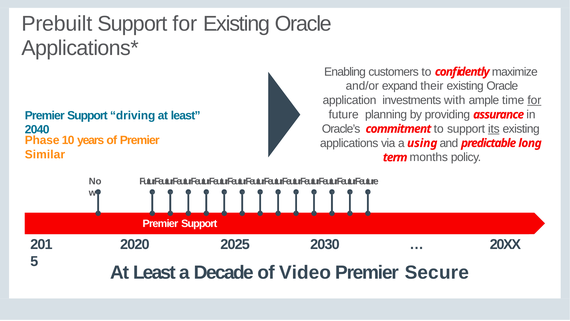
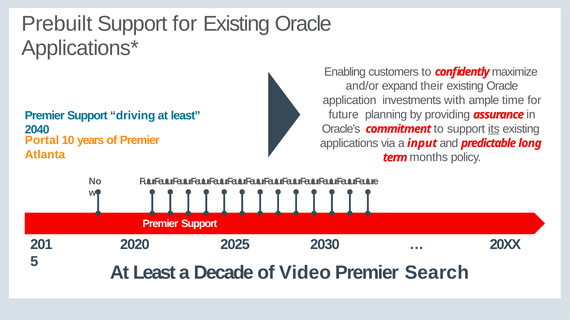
for at (534, 100) underline: present -> none
Phase: Phase -> Portal
using: using -> input
Similar: Similar -> Atlanta
Secure: Secure -> Search
